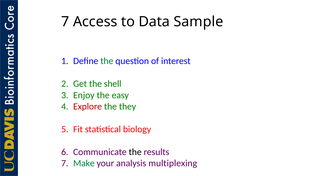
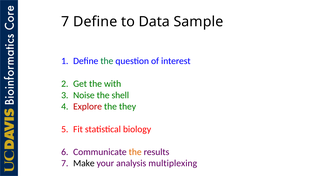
7 Access: Access -> Define
shell: shell -> with
Enjoy: Enjoy -> Noise
easy: easy -> shell
the at (135, 152) colour: black -> orange
Make colour: green -> black
